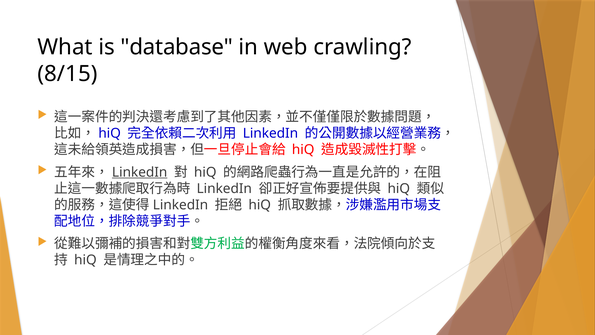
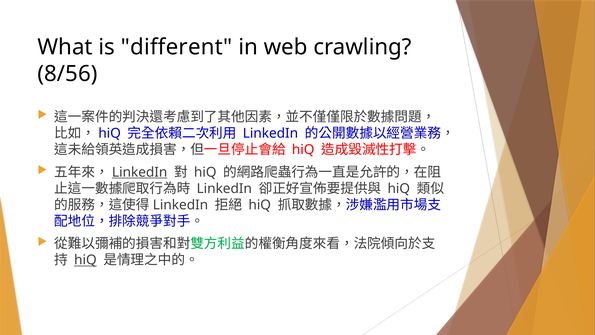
database: database -> different
8/15: 8/15 -> 8/56
hiQ at (85, 260) underline: none -> present
